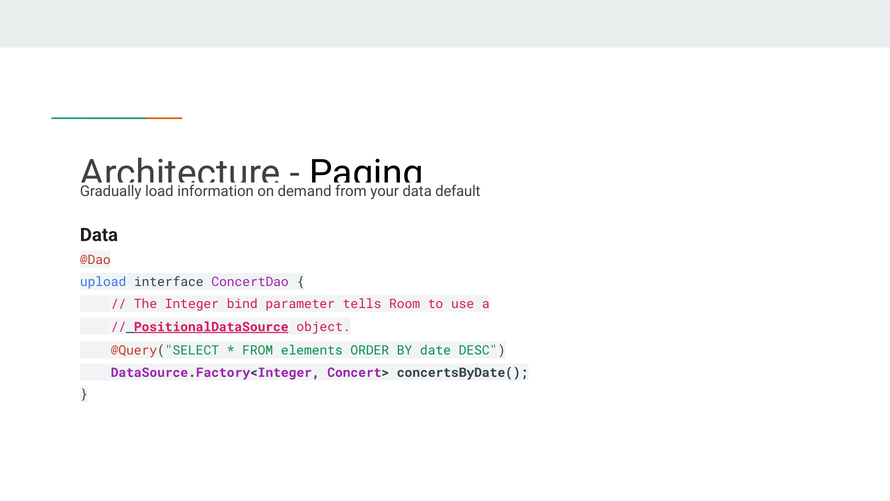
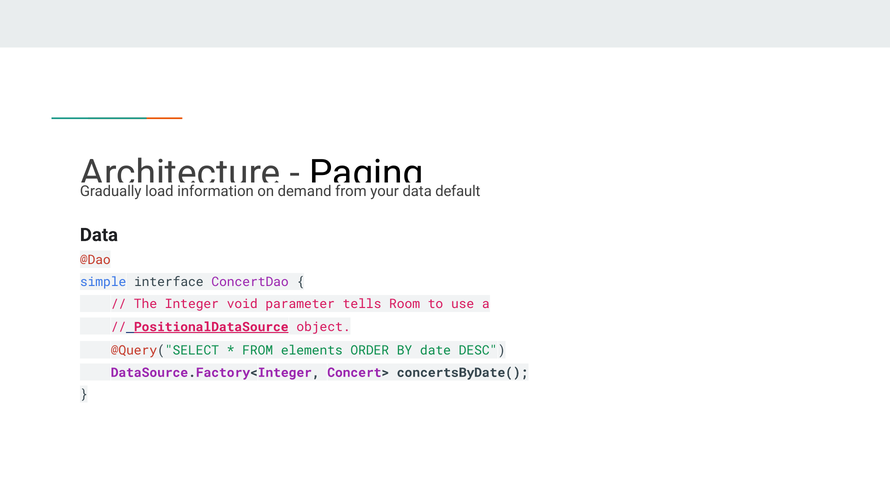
upload: upload -> simple
bind: bind -> void
